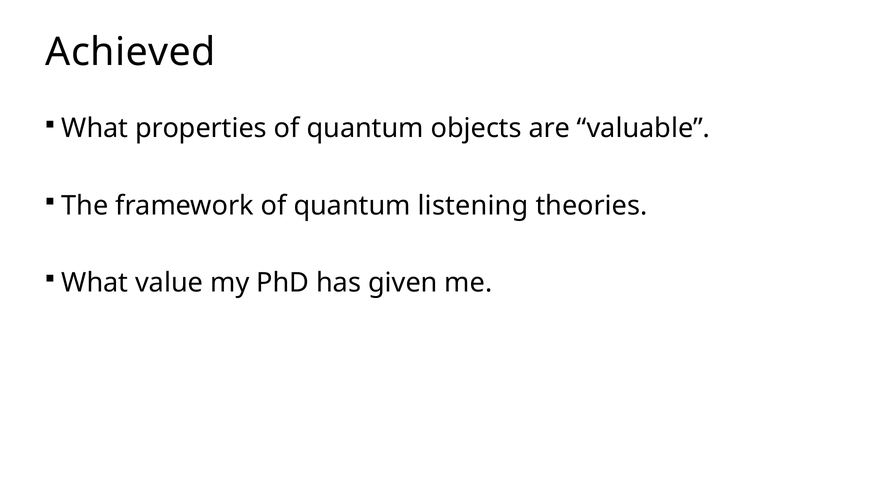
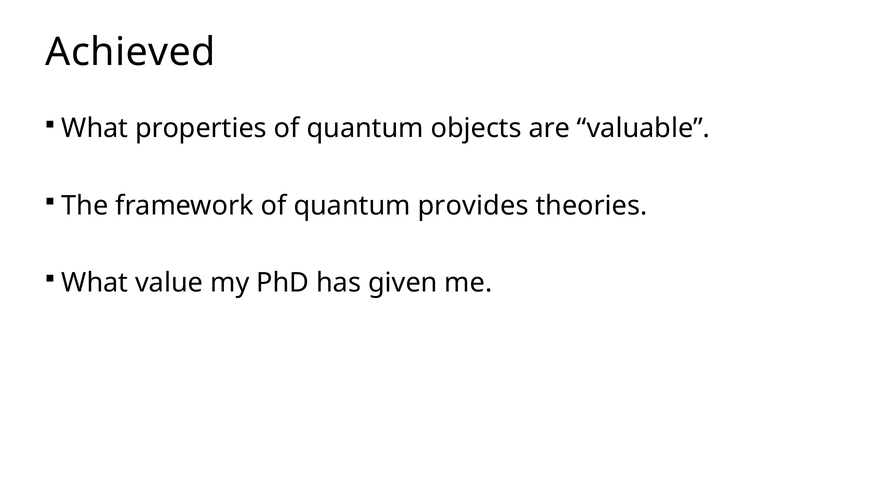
listening: listening -> provides
